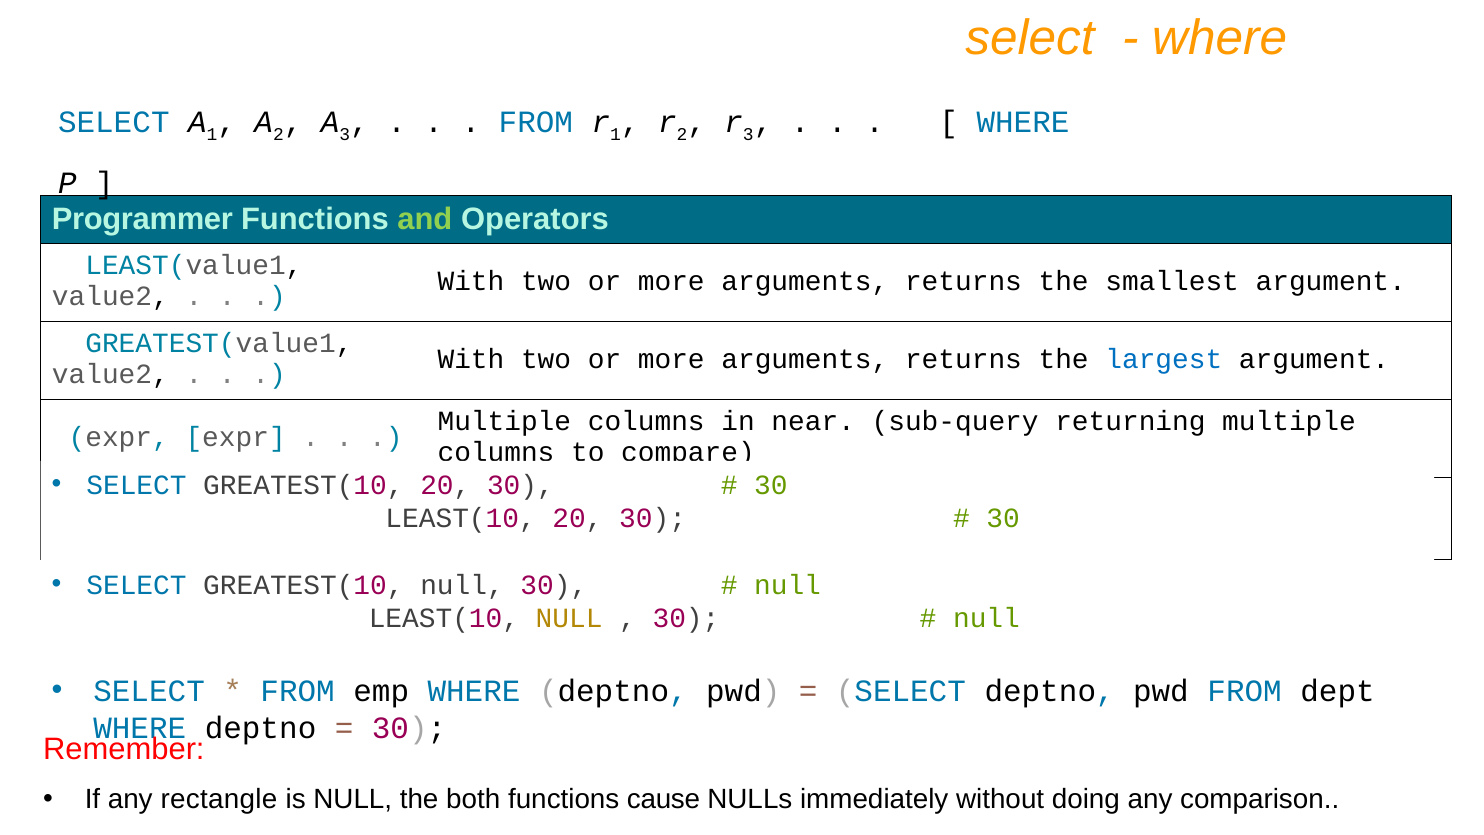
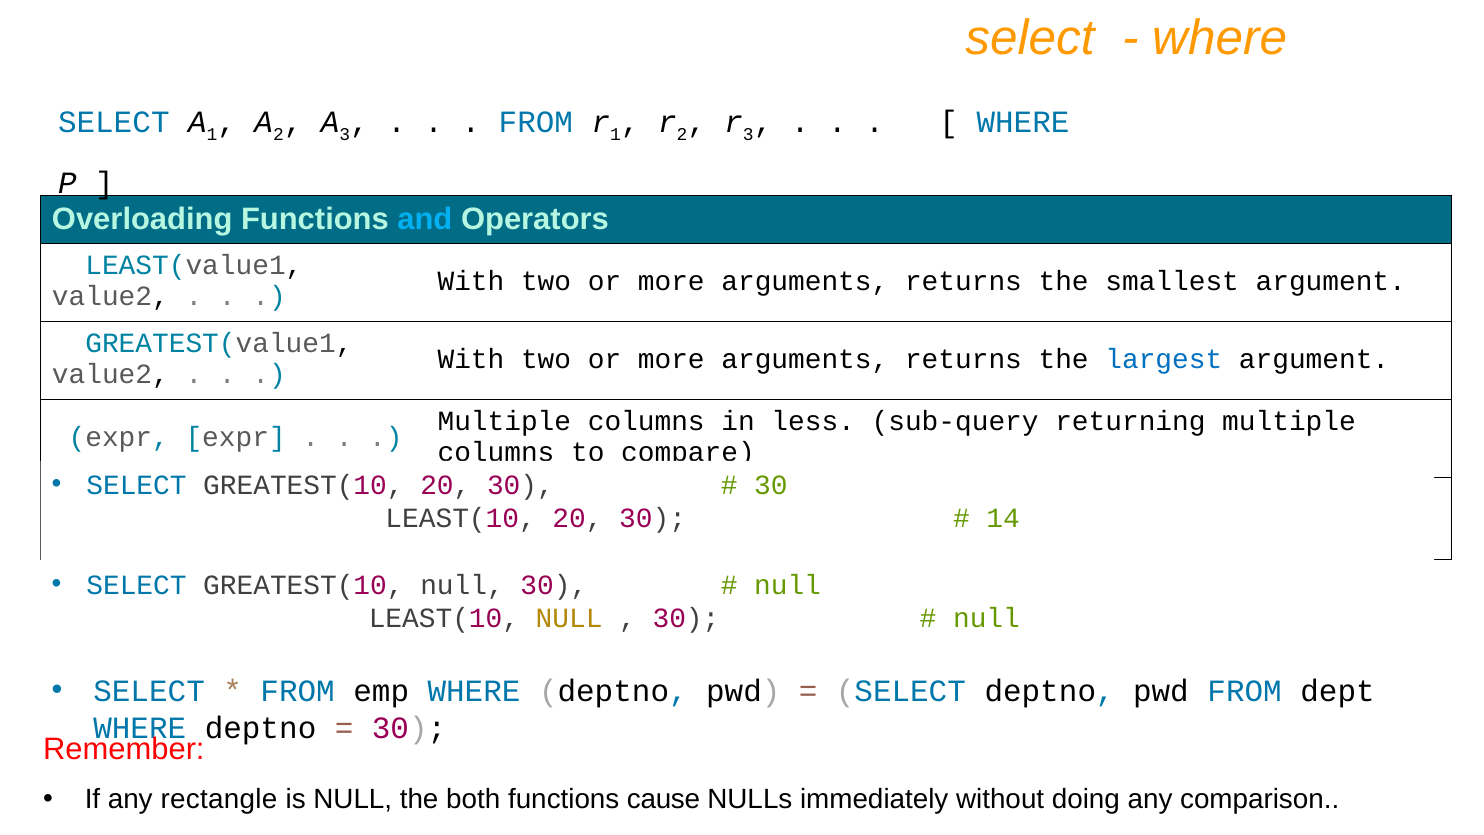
Programmer: Programmer -> Overloading
and colour: light green -> light blue
near: near -> less
30 at (1003, 518): 30 -> 14
